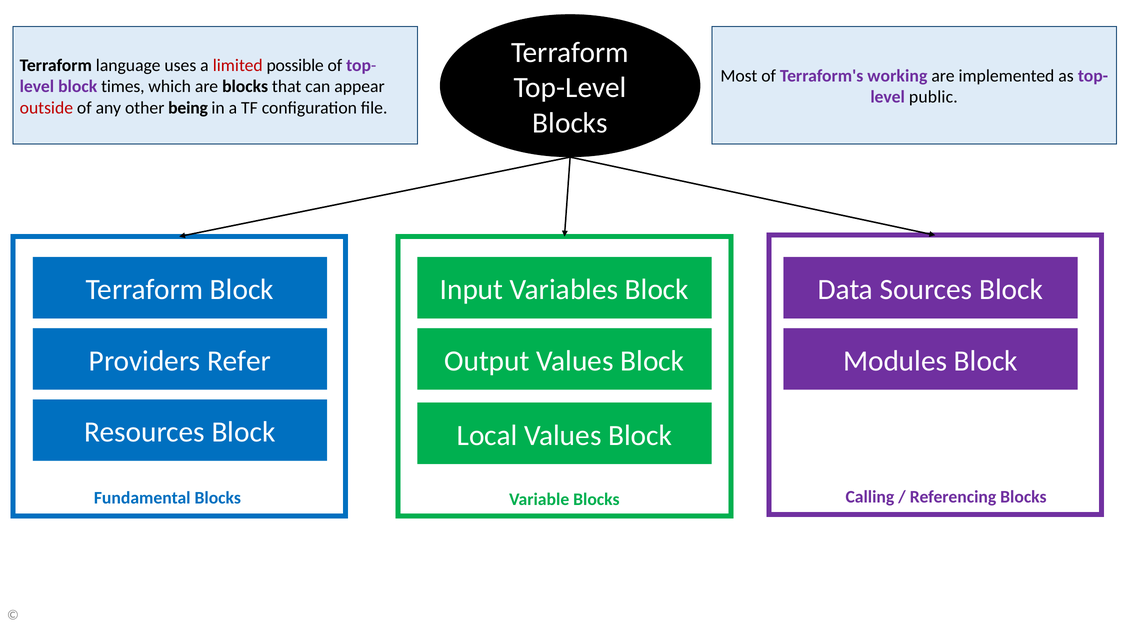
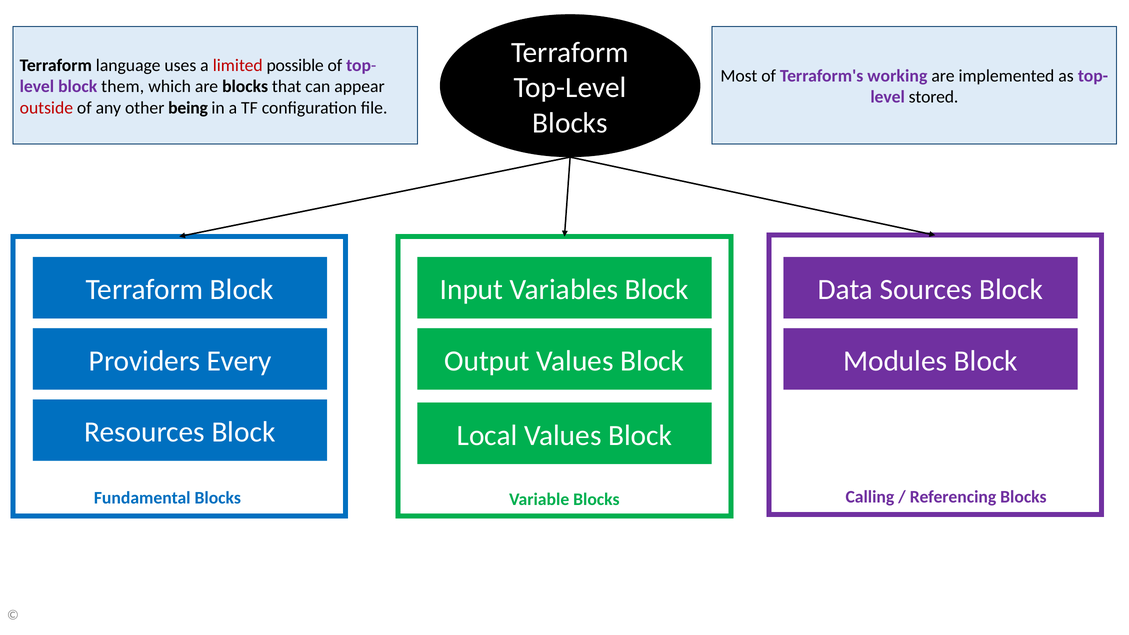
times: times -> them
public: public -> stored
Refer: Refer -> Every
